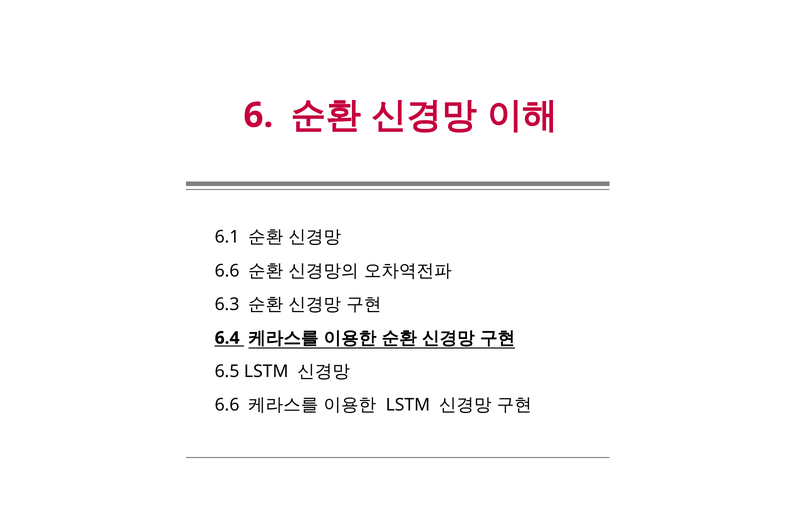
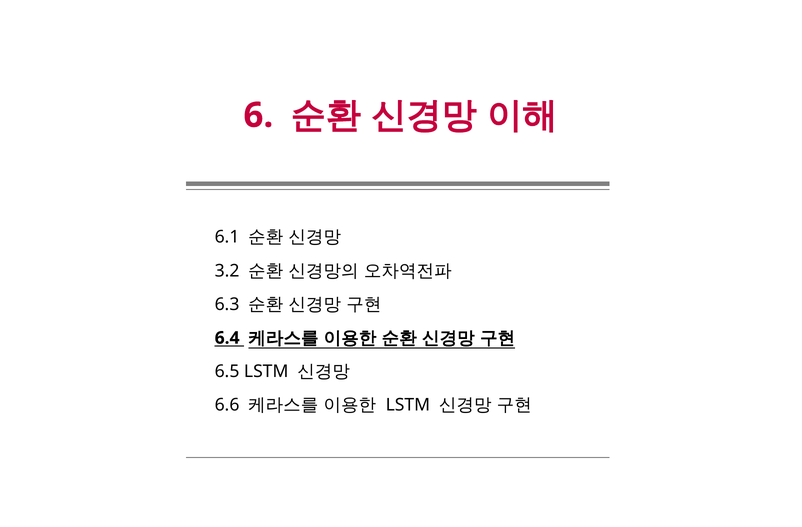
6.6 at (227, 271): 6.6 -> 3.2
